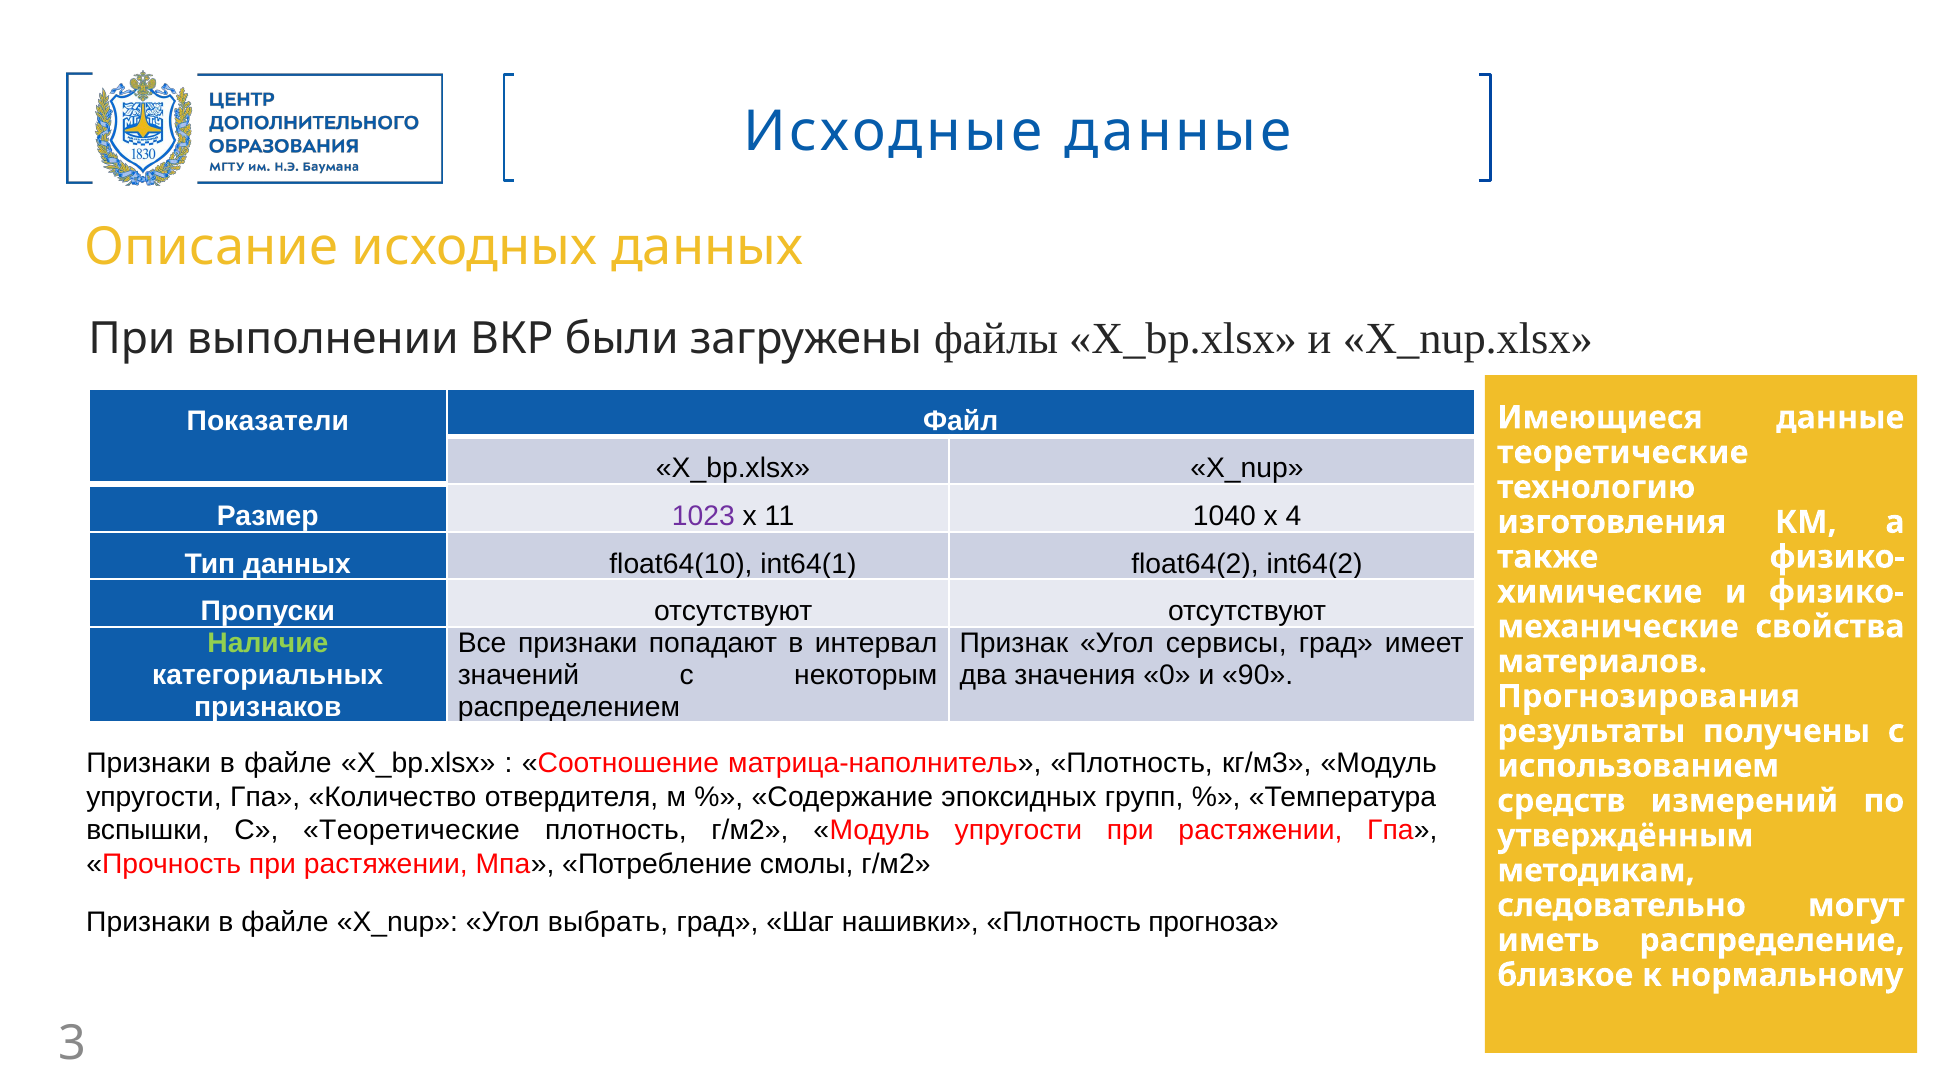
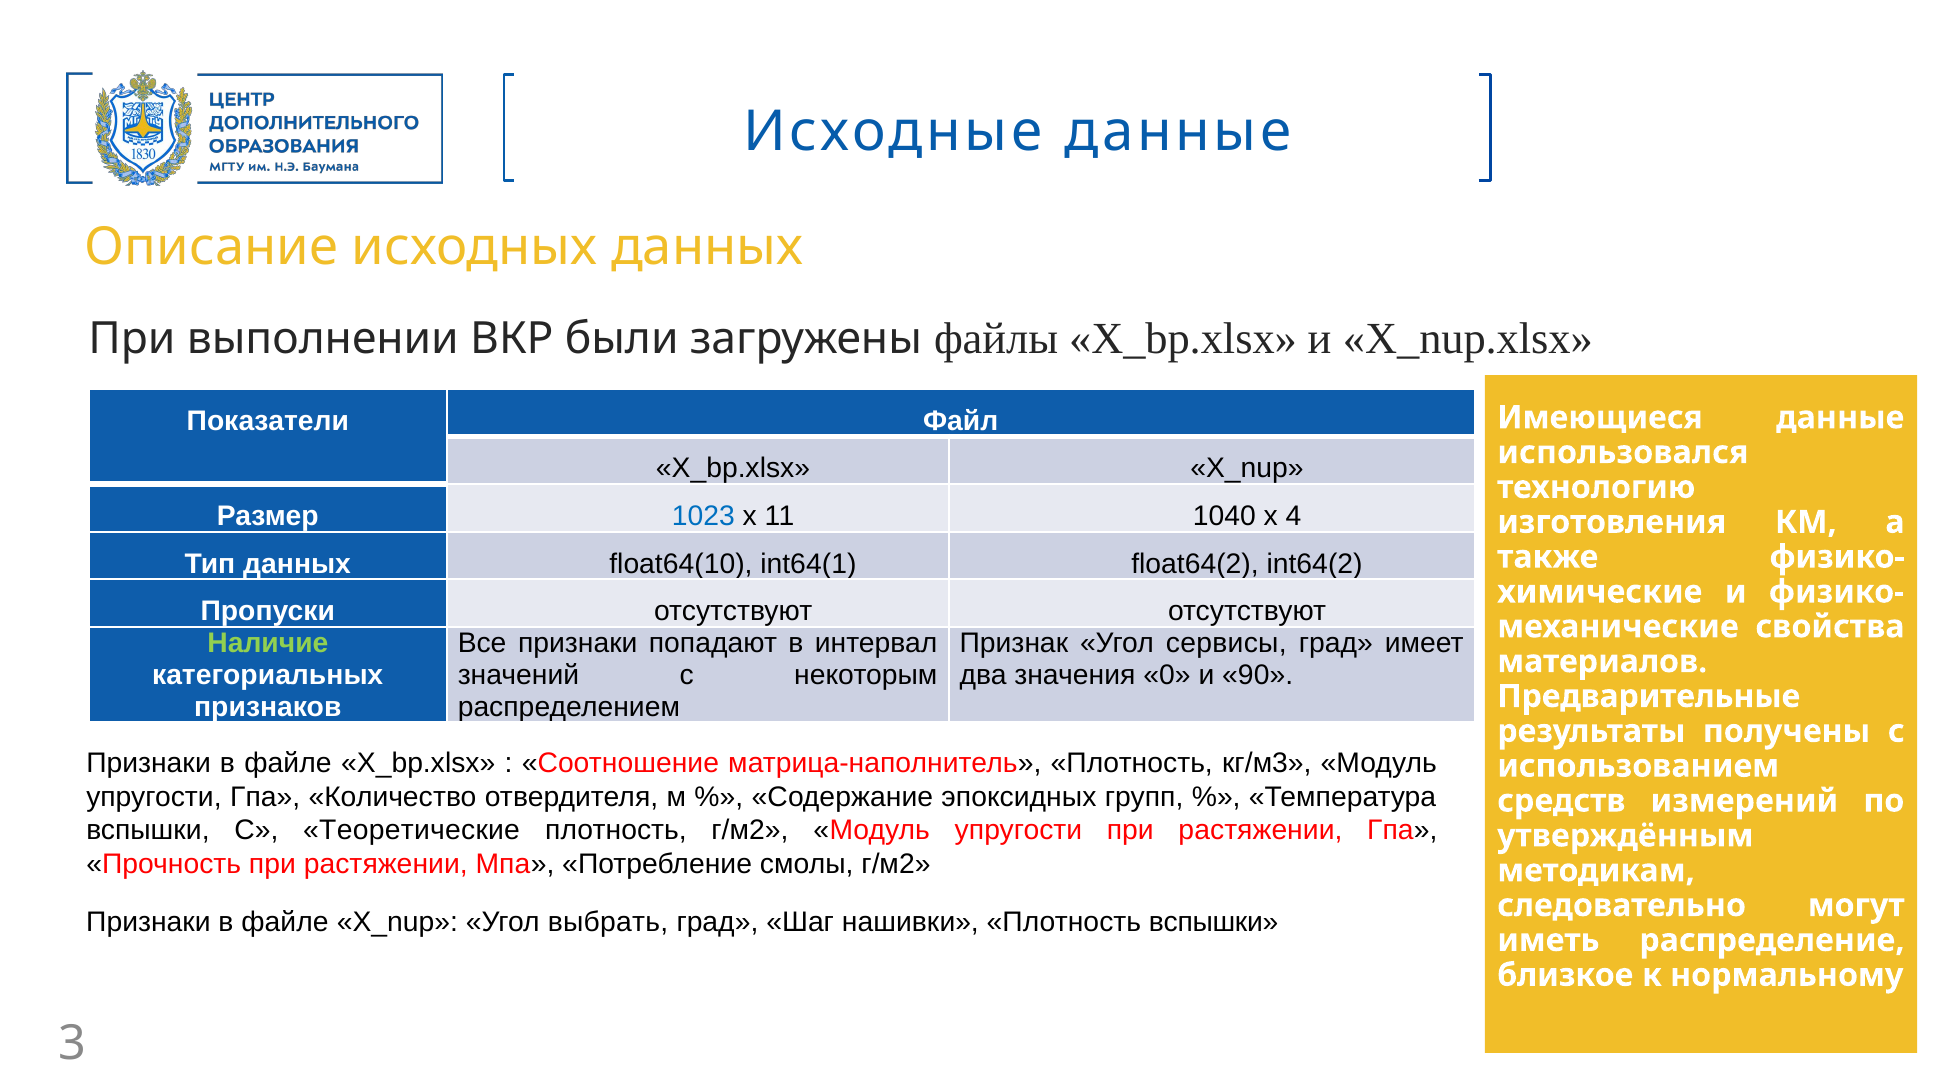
теоретические at (1623, 453): теоретические -> использовался
1023 colour: purple -> blue
Прогнозирования: Прогнозирования -> Предварительные
Плотность прогноза: прогноза -> вспышки
